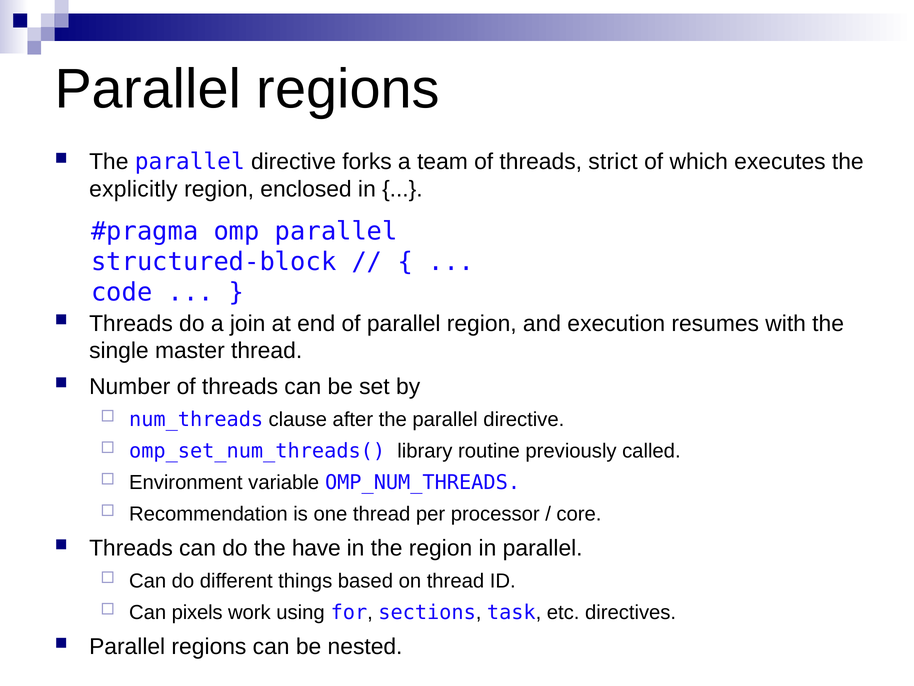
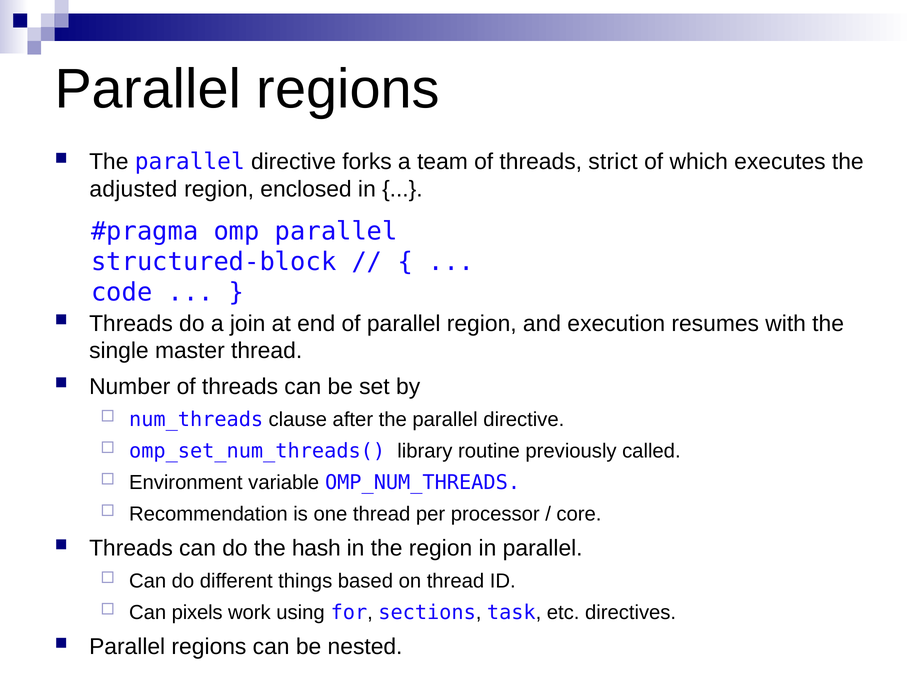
explicitly: explicitly -> adjusted
have: have -> hash
